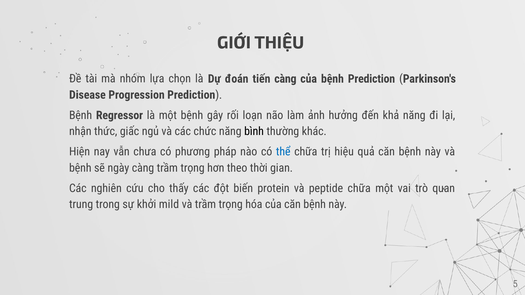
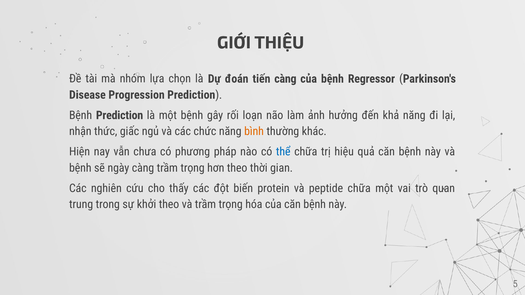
bệnh Prediction: Prediction -> Regressor
Bệnh Regressor: Regressor -> Prediction
bình colour: black -> orange
khởi mild: mild -> theo
